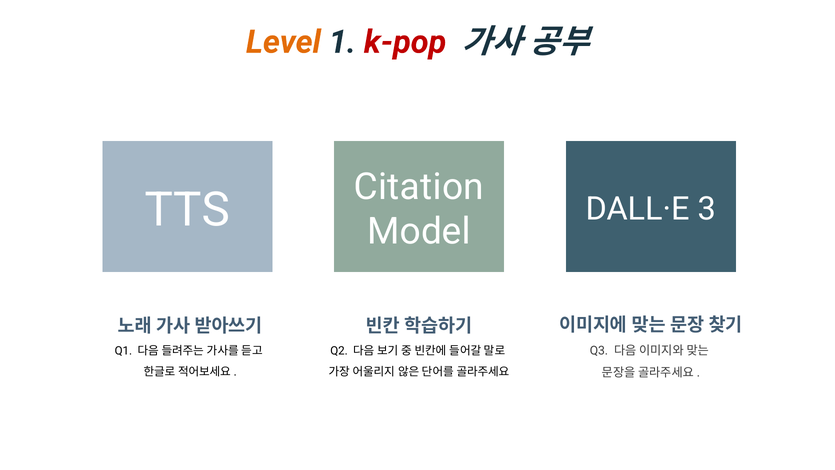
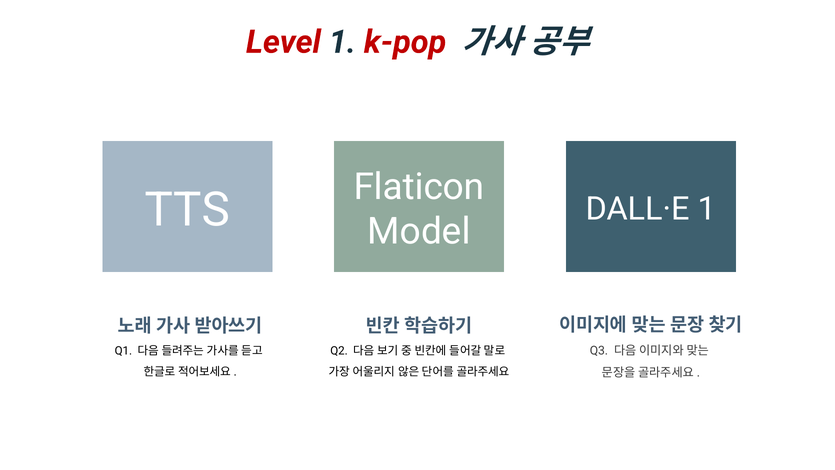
Level colour: orange -> red
Citation: Citation -> Flaticon
DALL·E 3: 3 -> 1
